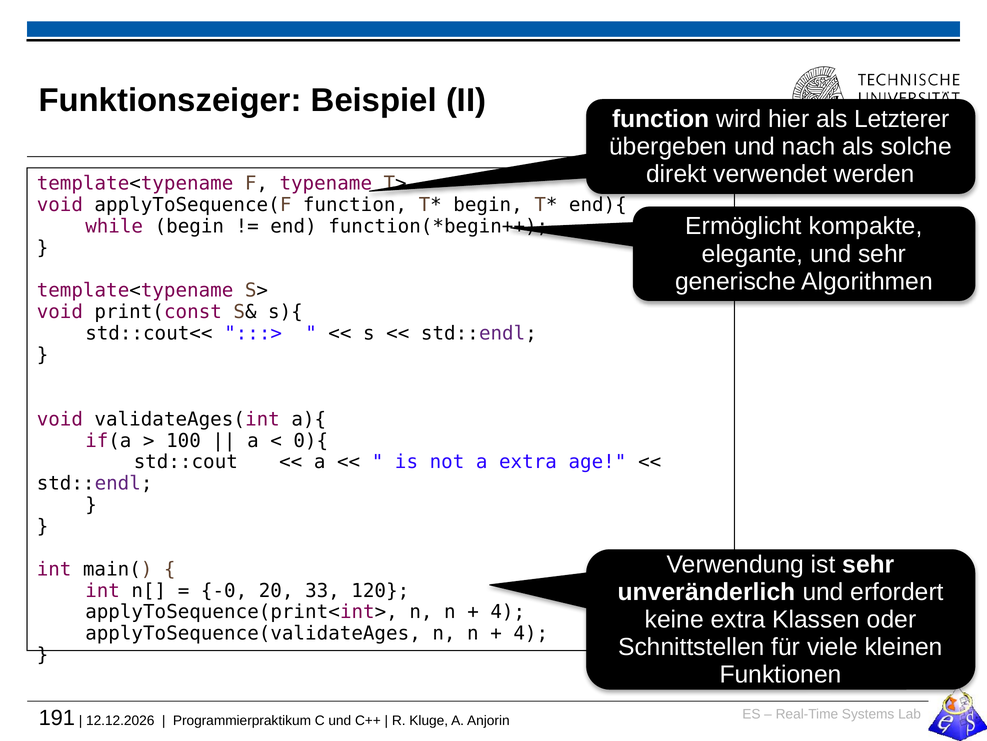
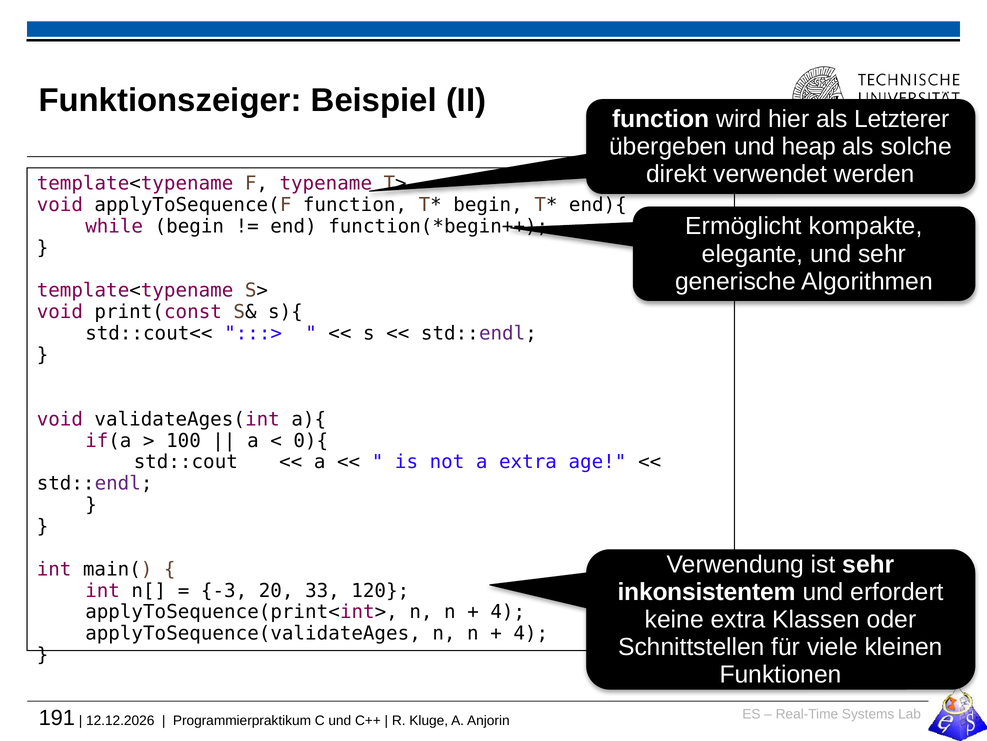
nach: nach -> heap
unveränderlich: unveränderlich -> inkonsistentem
-0: -0 -> -3
